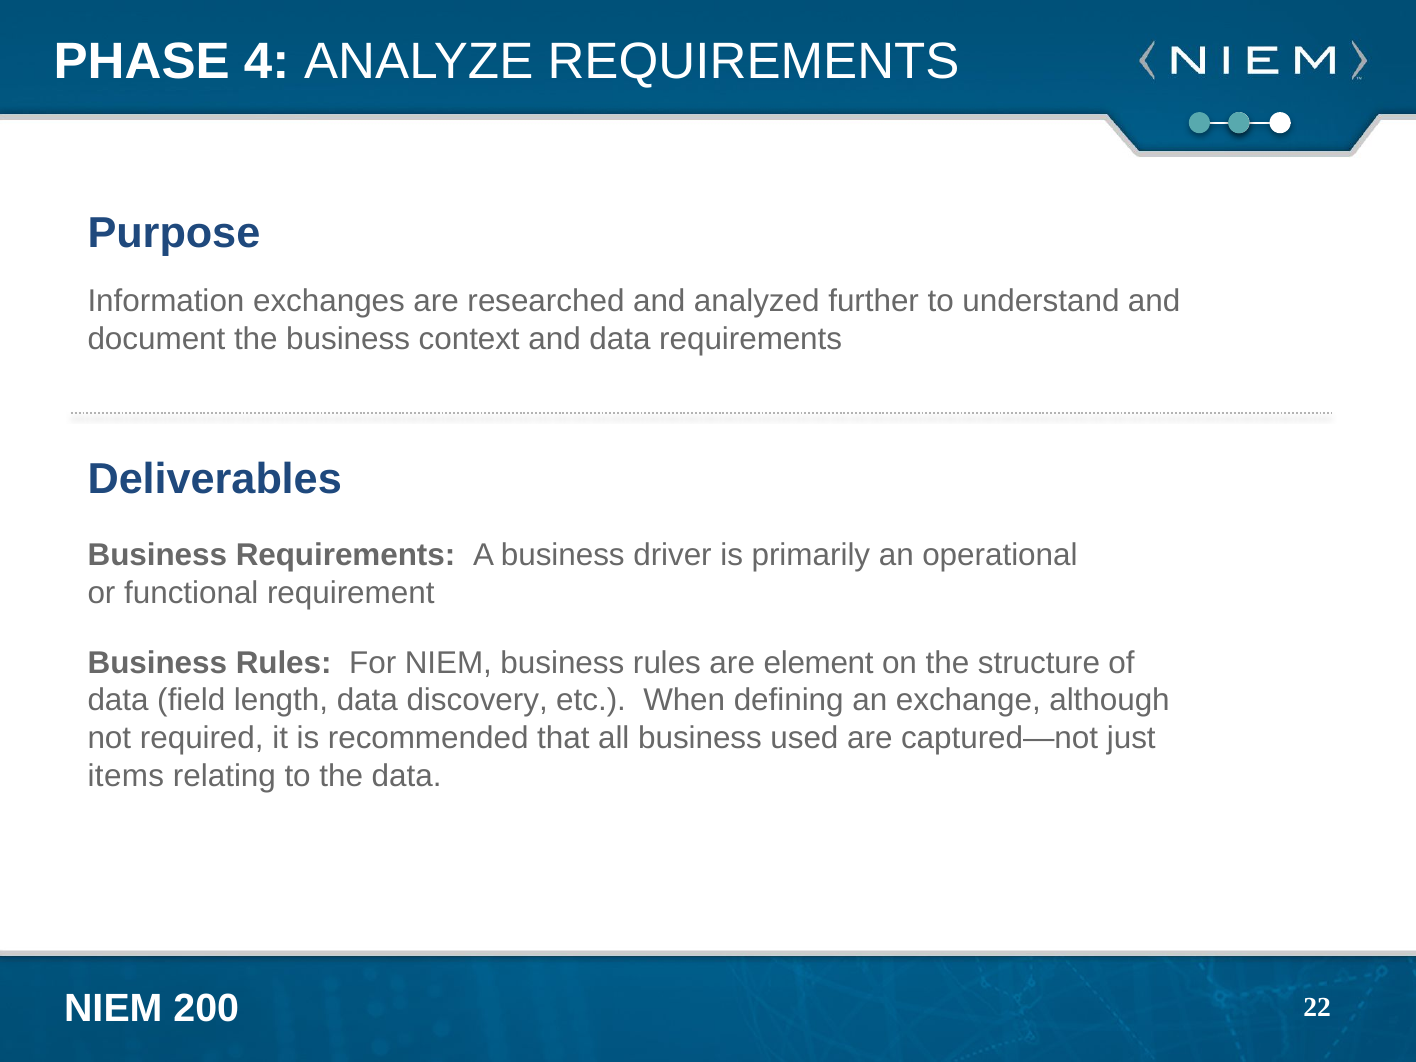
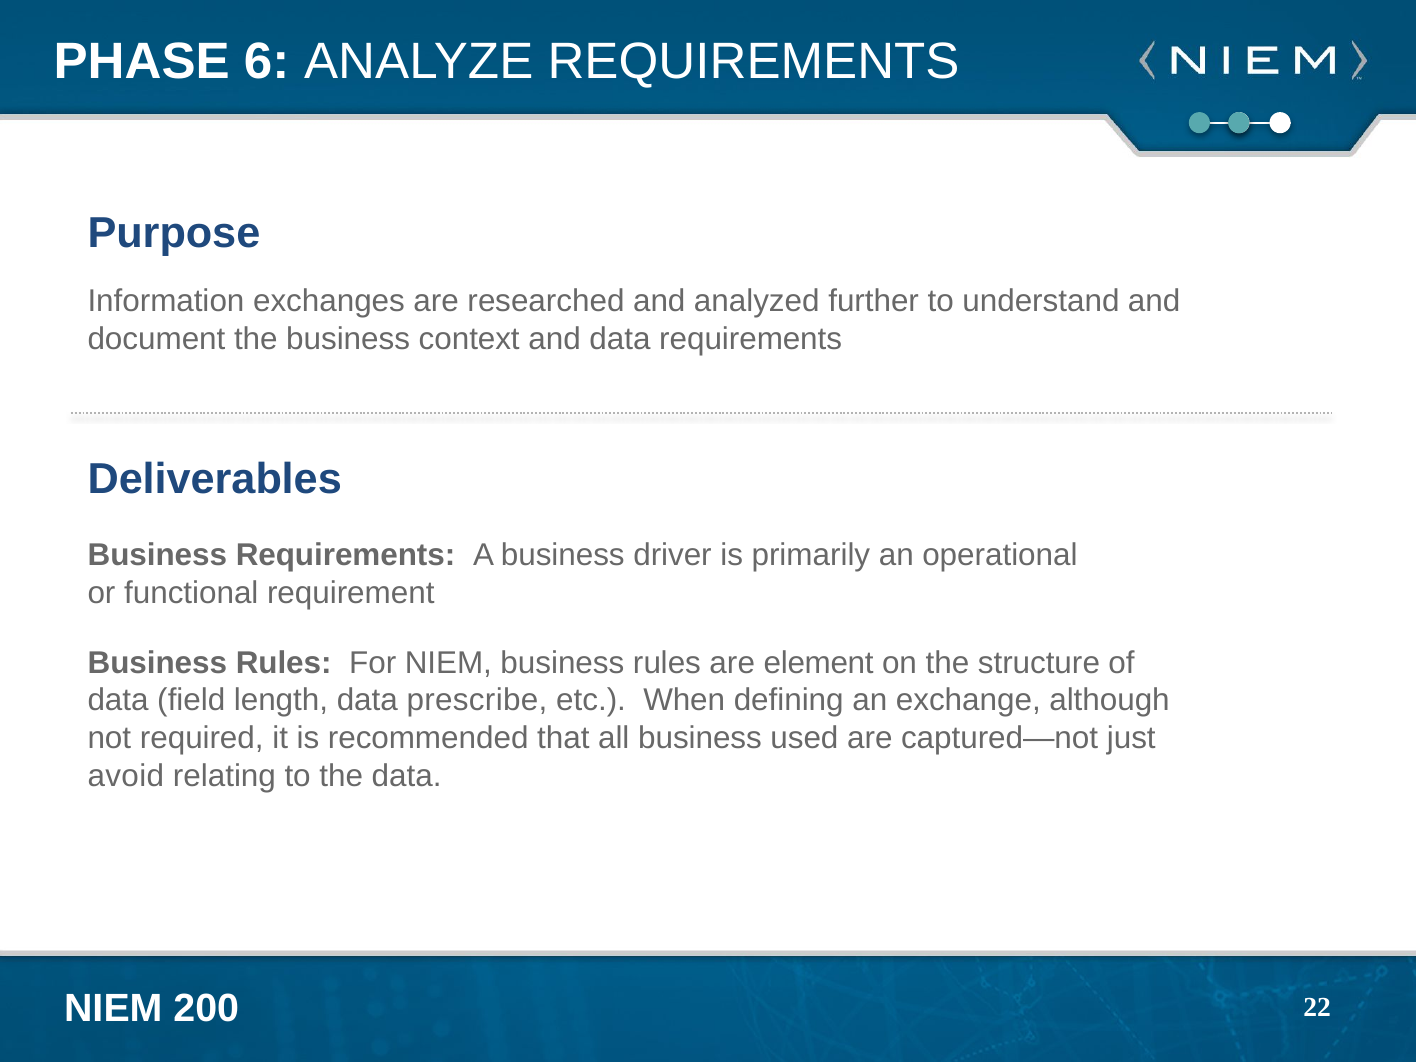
4: 4 -> 6
discovery: discovery -> prescribe
items: items -> avoid
